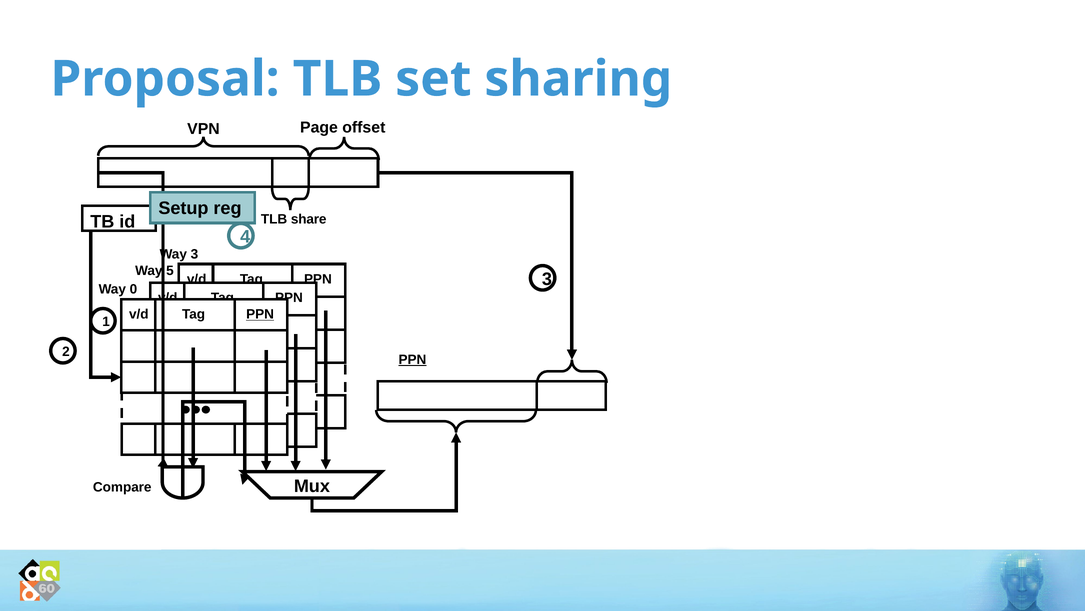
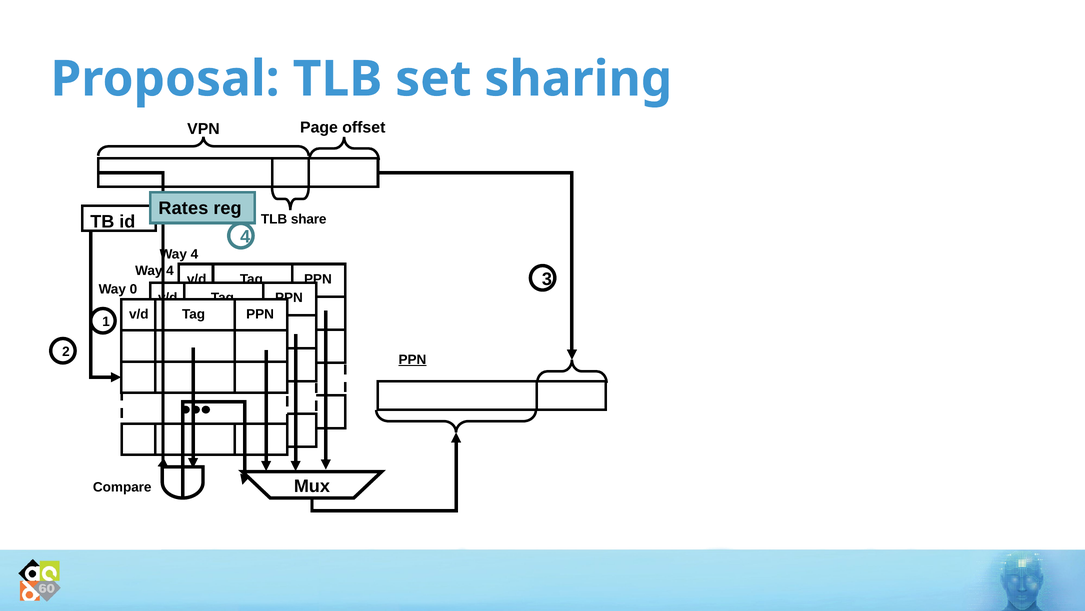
Setup: Setup -> Rates
3 at (194, 254): 3 -> 4
5 at (170, 270): 5 -> 4
PPN at (260, 314) underline: present -> none
